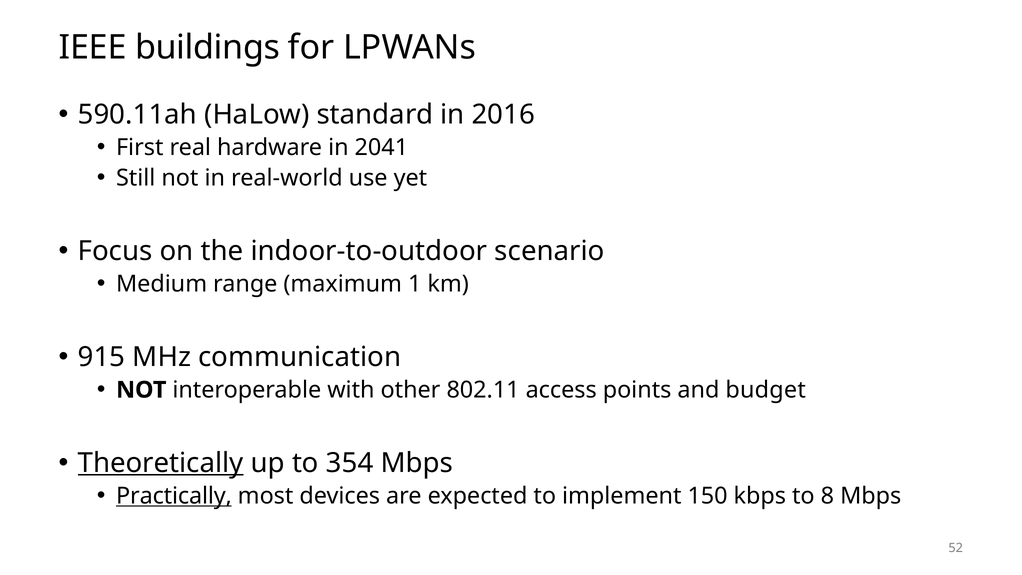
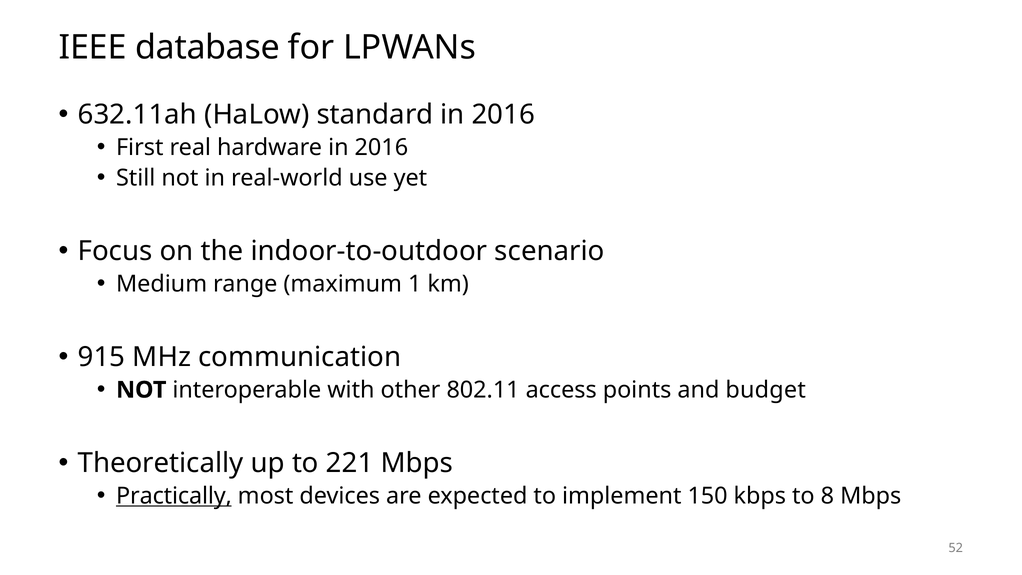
buildings: buildings -> database
590.11ah: 590.11ah -> 632.11ah
hardware in 2041: 2041 -> 2016
Theoretically underline: present -> none
354: 354 -> 221
